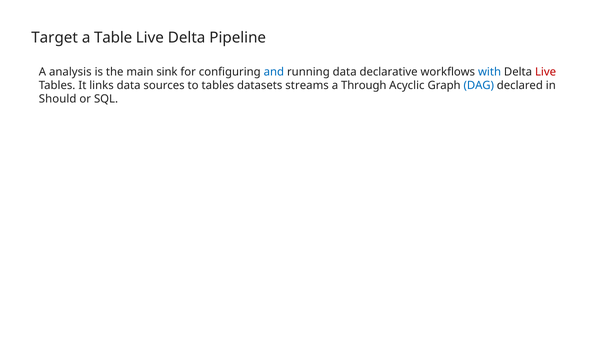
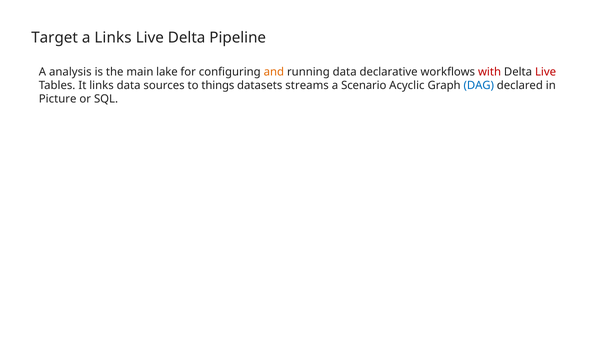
a Table: Table -> Links
sink: sink -> lake
and colour: blue -> orange
with colour: blue -> red
to tables: tables -> things
Through: Through -> Scenario
Should: Should -> Picture
